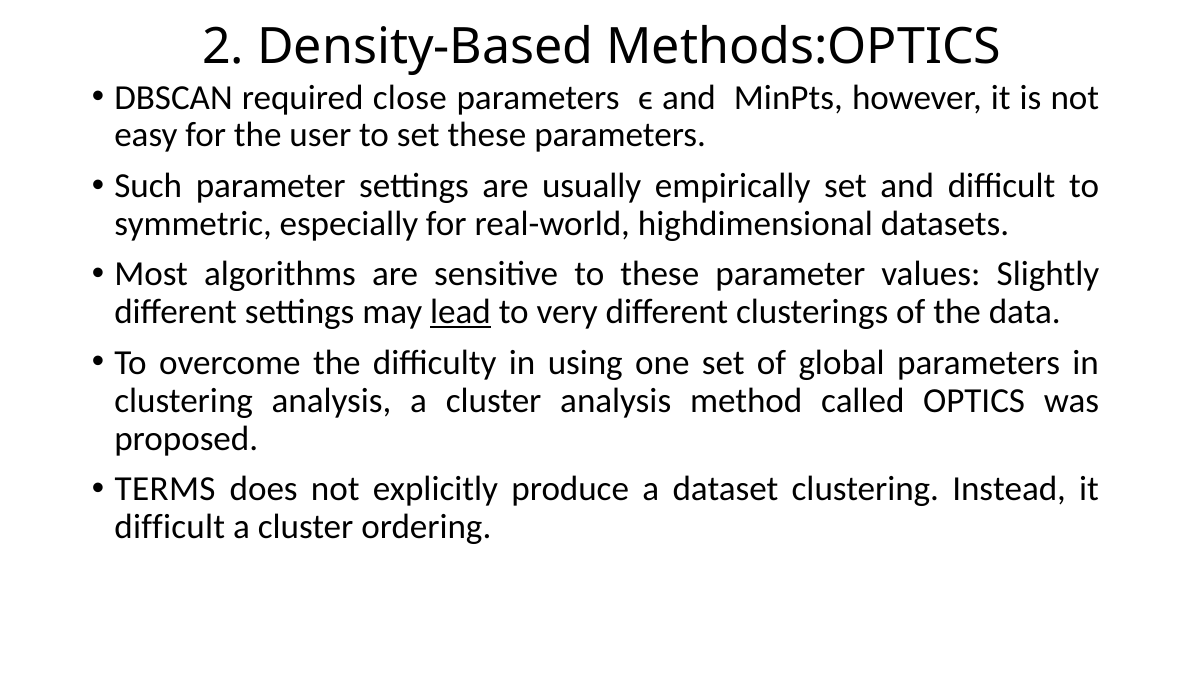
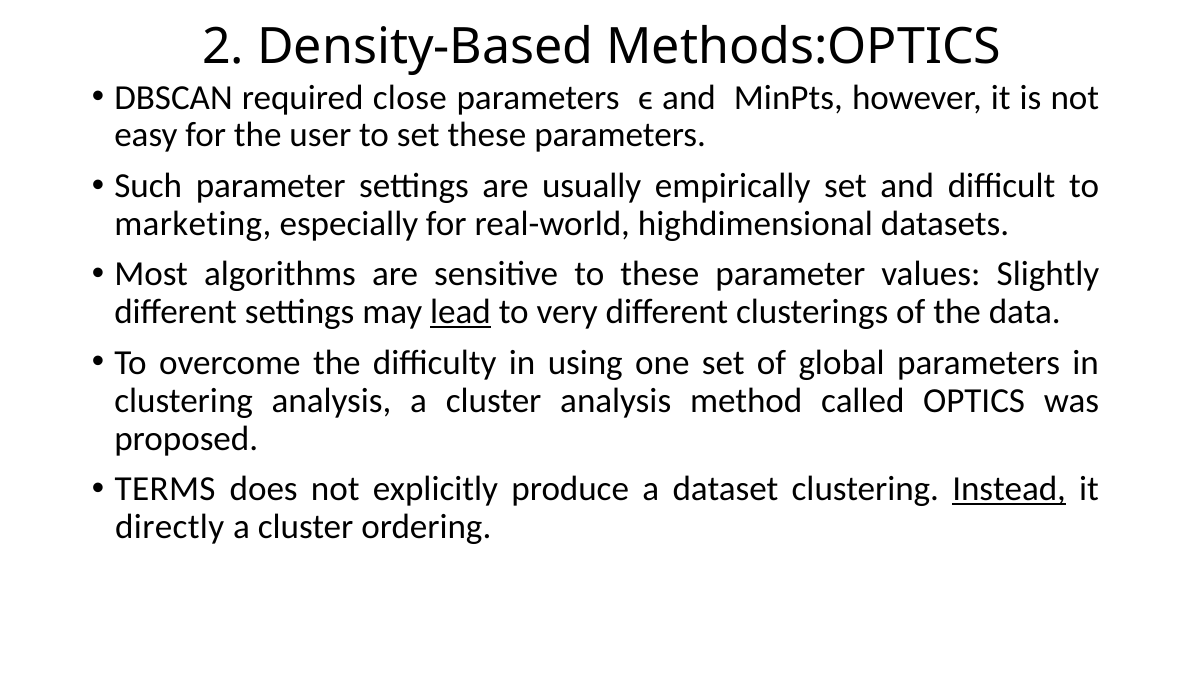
symmetric: symmetric -> marketing
Instead underline: none -> present
difficult at (170, 527): difficult -> directly
